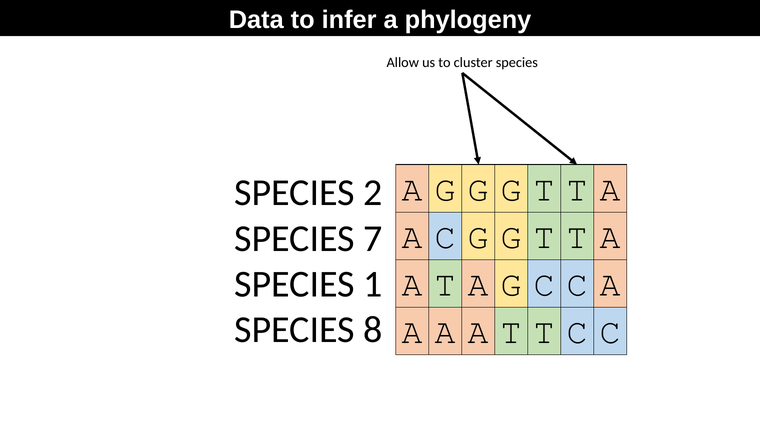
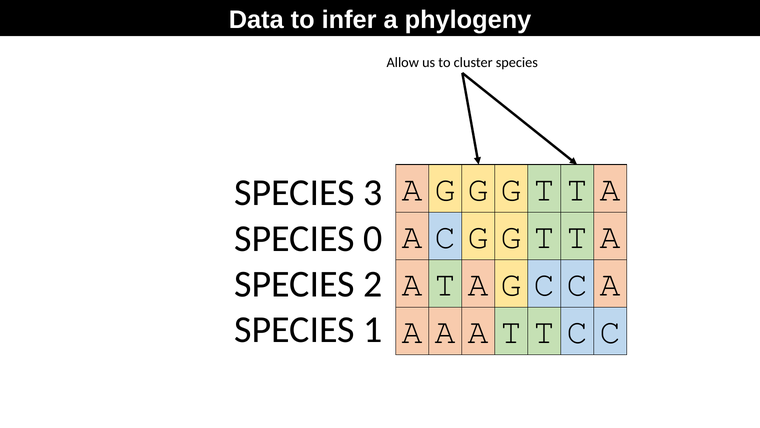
2: 2 -> 3
7: 7 -> 0
1: 1 -> 2
8: 8 -> 1
